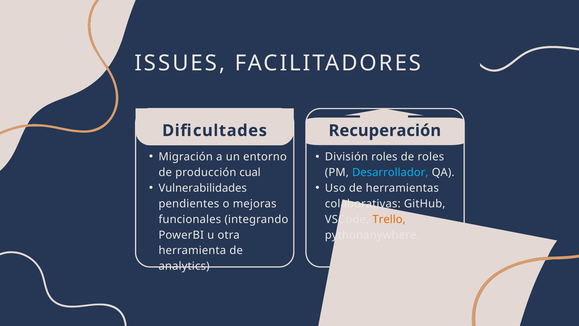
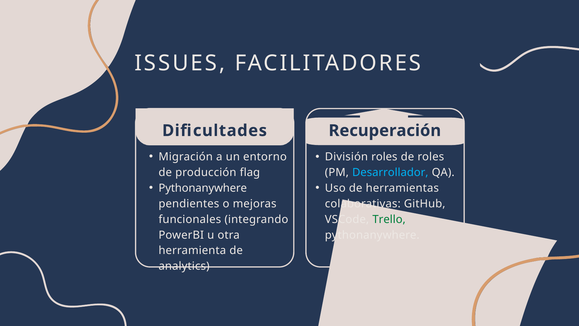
cual: cual -> flag
Vulnerabilidades at (203, 188): Vulnerabilidades -> Pythonanywhere
Trello colour: orange -> green
